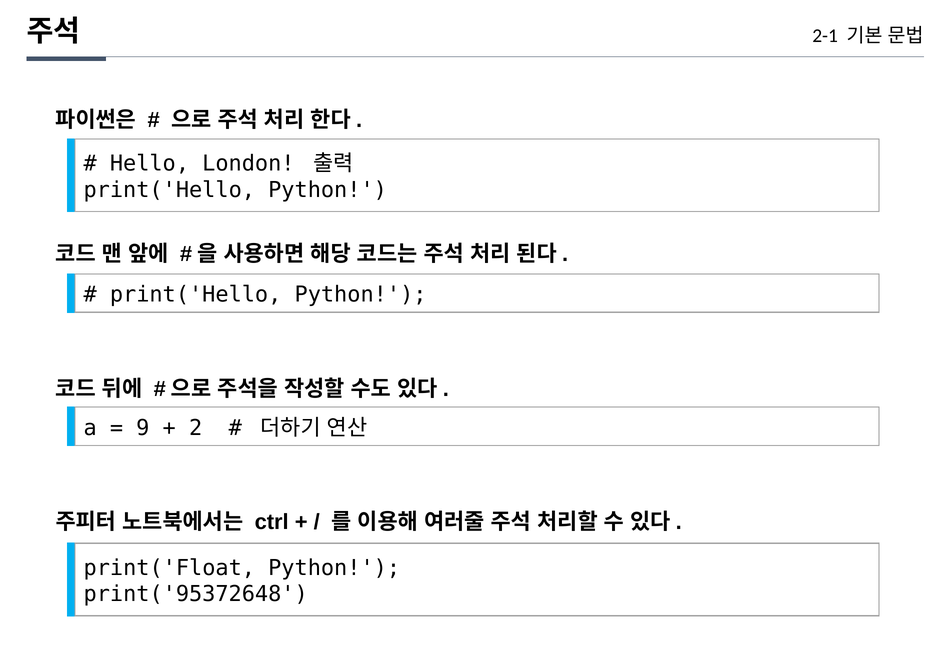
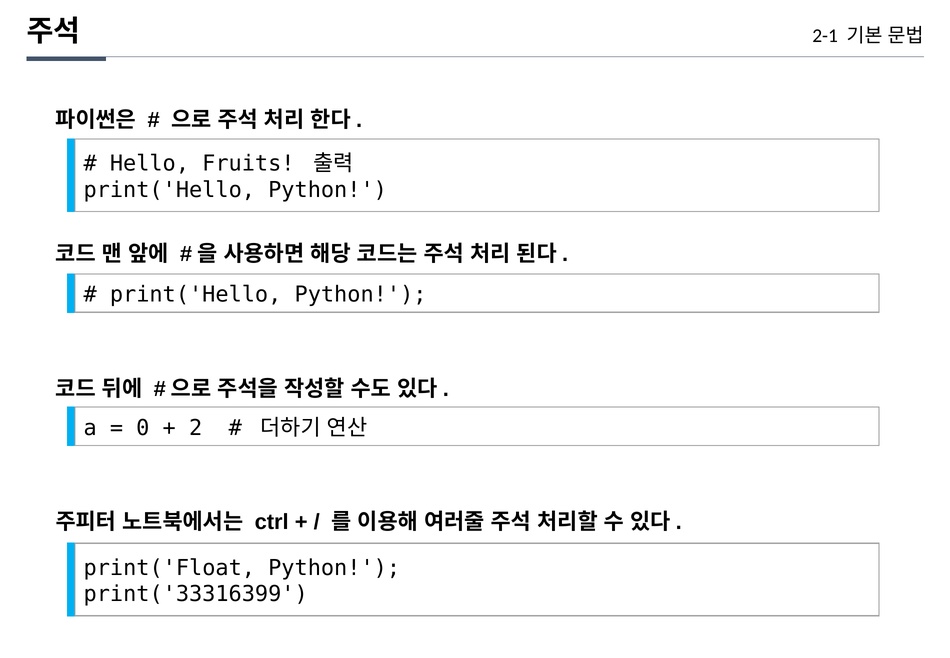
London: London -> Fruits
9: 9 -> 0
print('95372648: print('95372648 -> print('33316399
